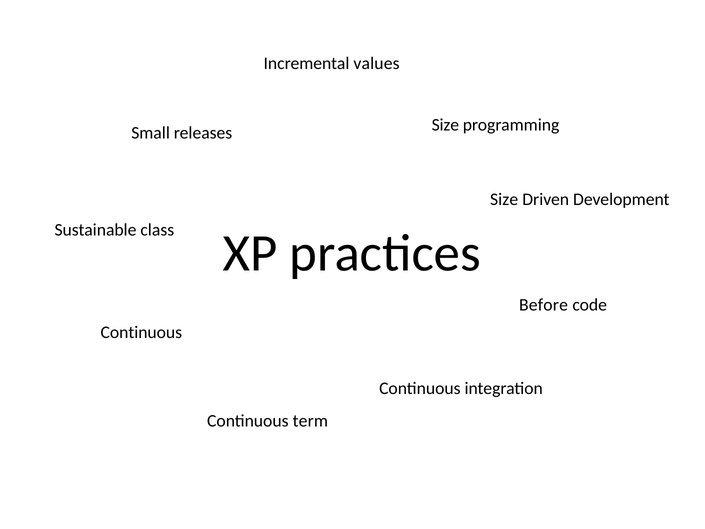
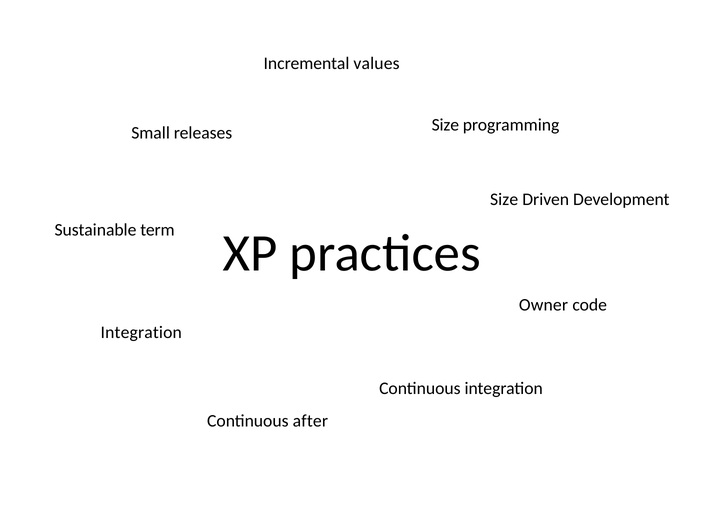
class: class -> term
Before: Before -> Owner
Continuous at (141, 333): Continuous -> Integration
term: term -> after
